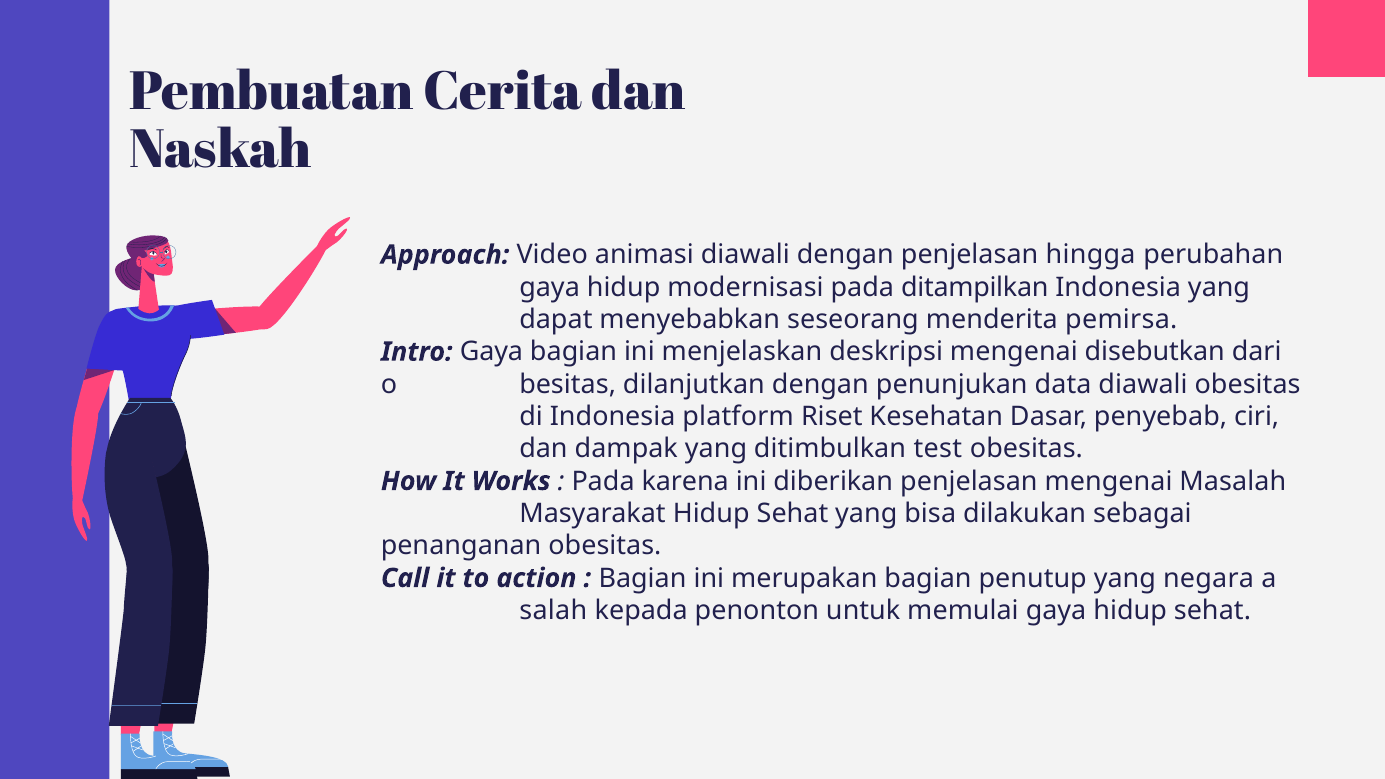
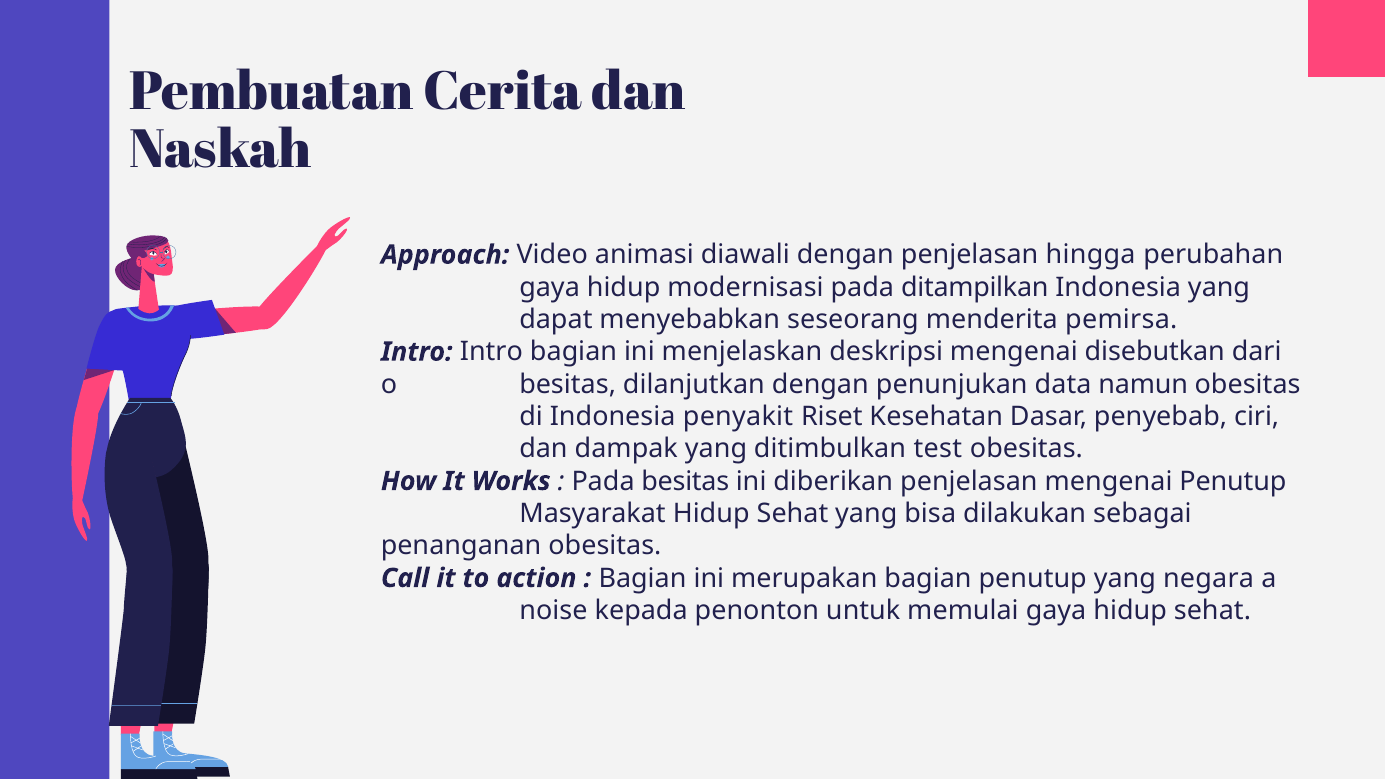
Intro Gaya: Gaya -> Intro
data diawali: diawali -> namun
platform: platform -> penyakit
Pada karena: karena -> besitas
mengenai Masalah: Masalah -> Penutup
salah: salah -> noise
